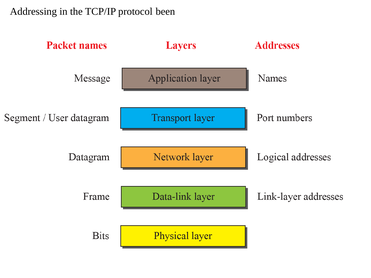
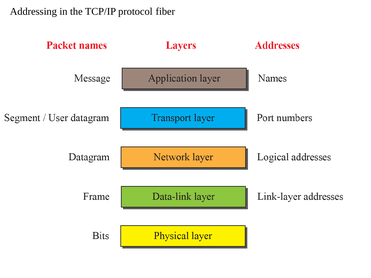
been: been -> fiber
